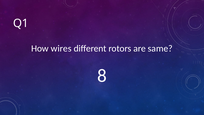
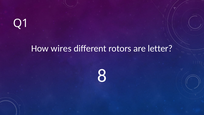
same: same -> letter
